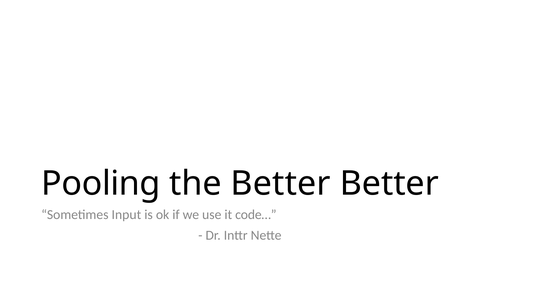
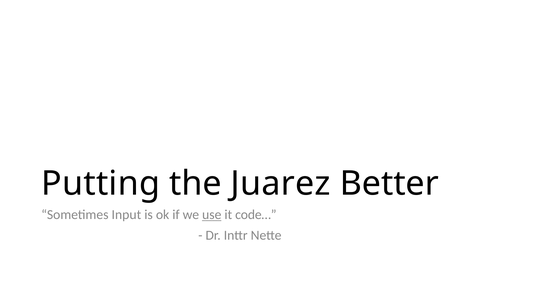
Pooling: Pooling -> Putting
the Better: Better -> Juarez
use underline: none -> present
